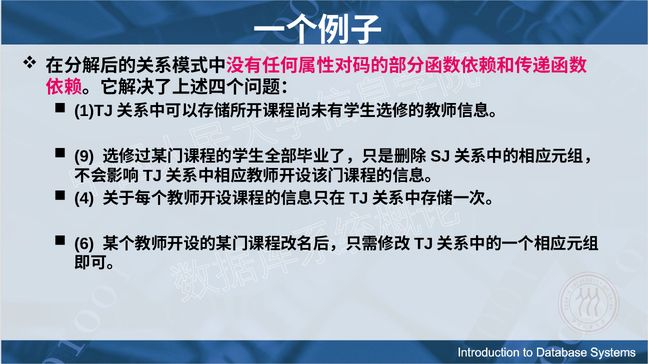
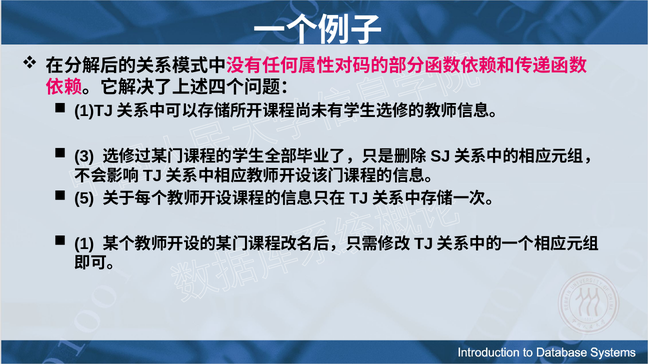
9: 9 -> 3
4: 4 -> 5
6: 6 -> 1
